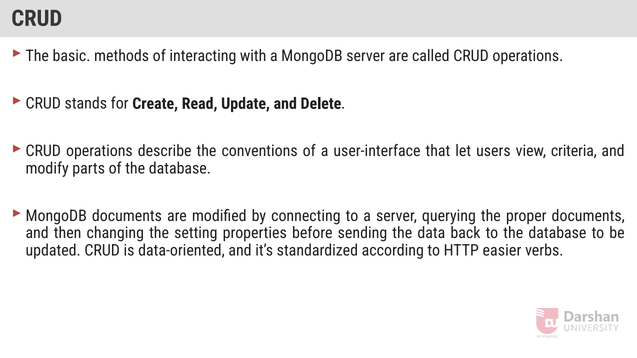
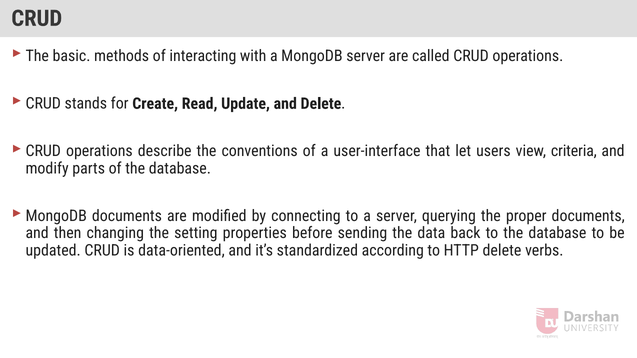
HTTP easier: easier -> delete
